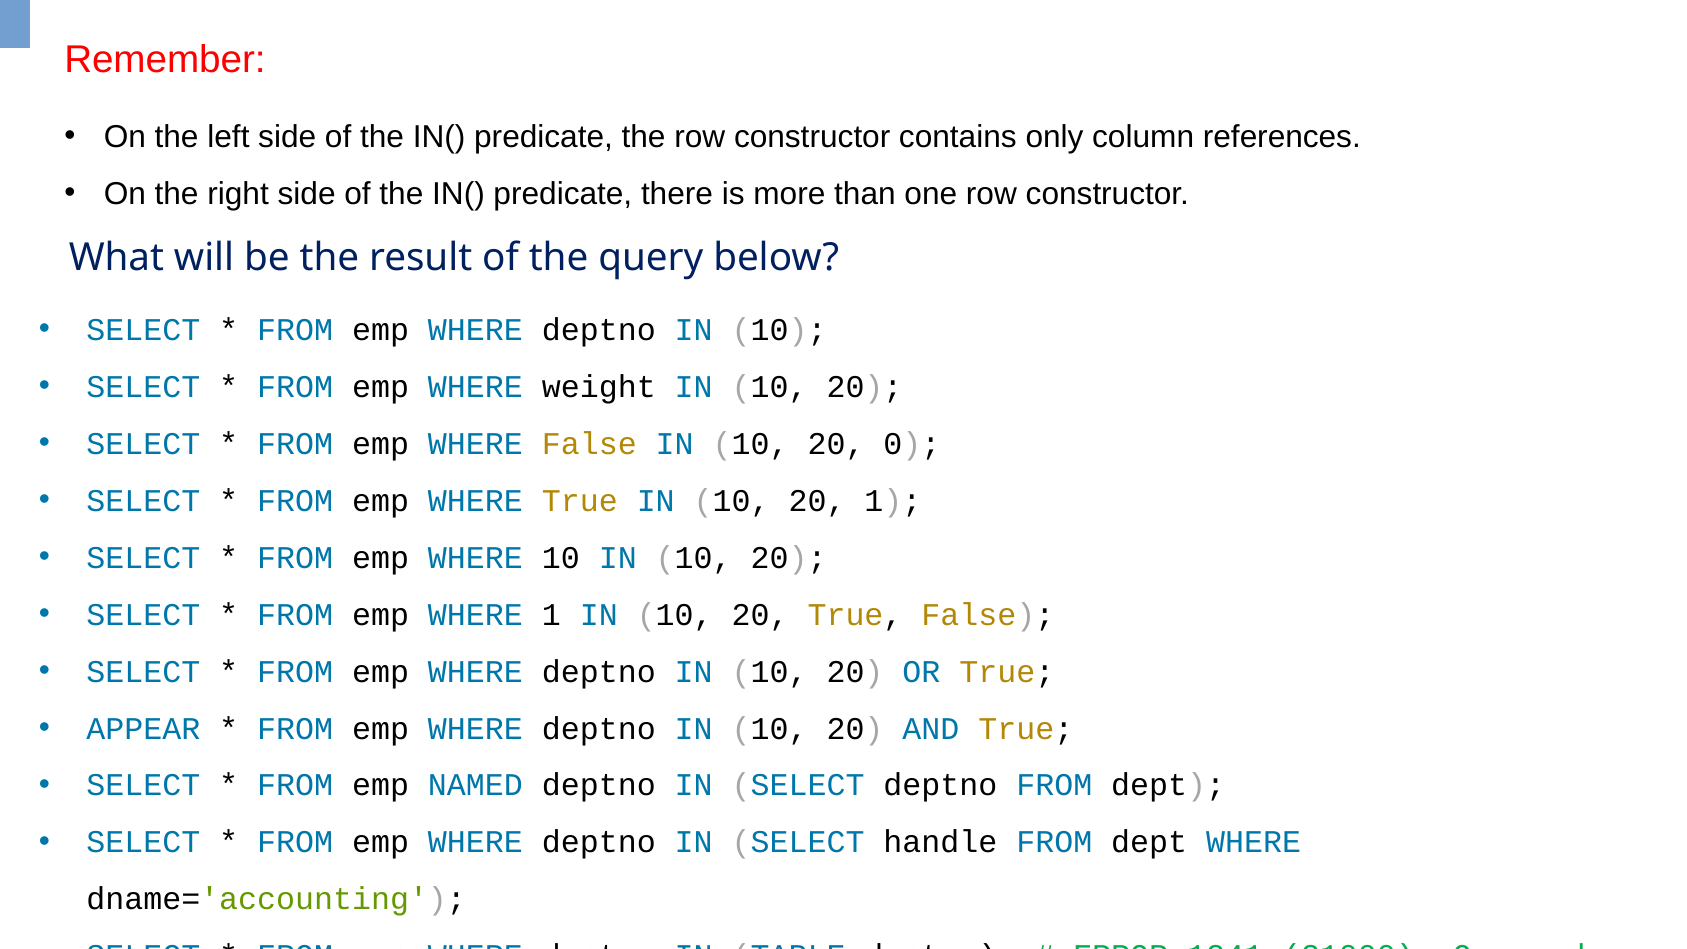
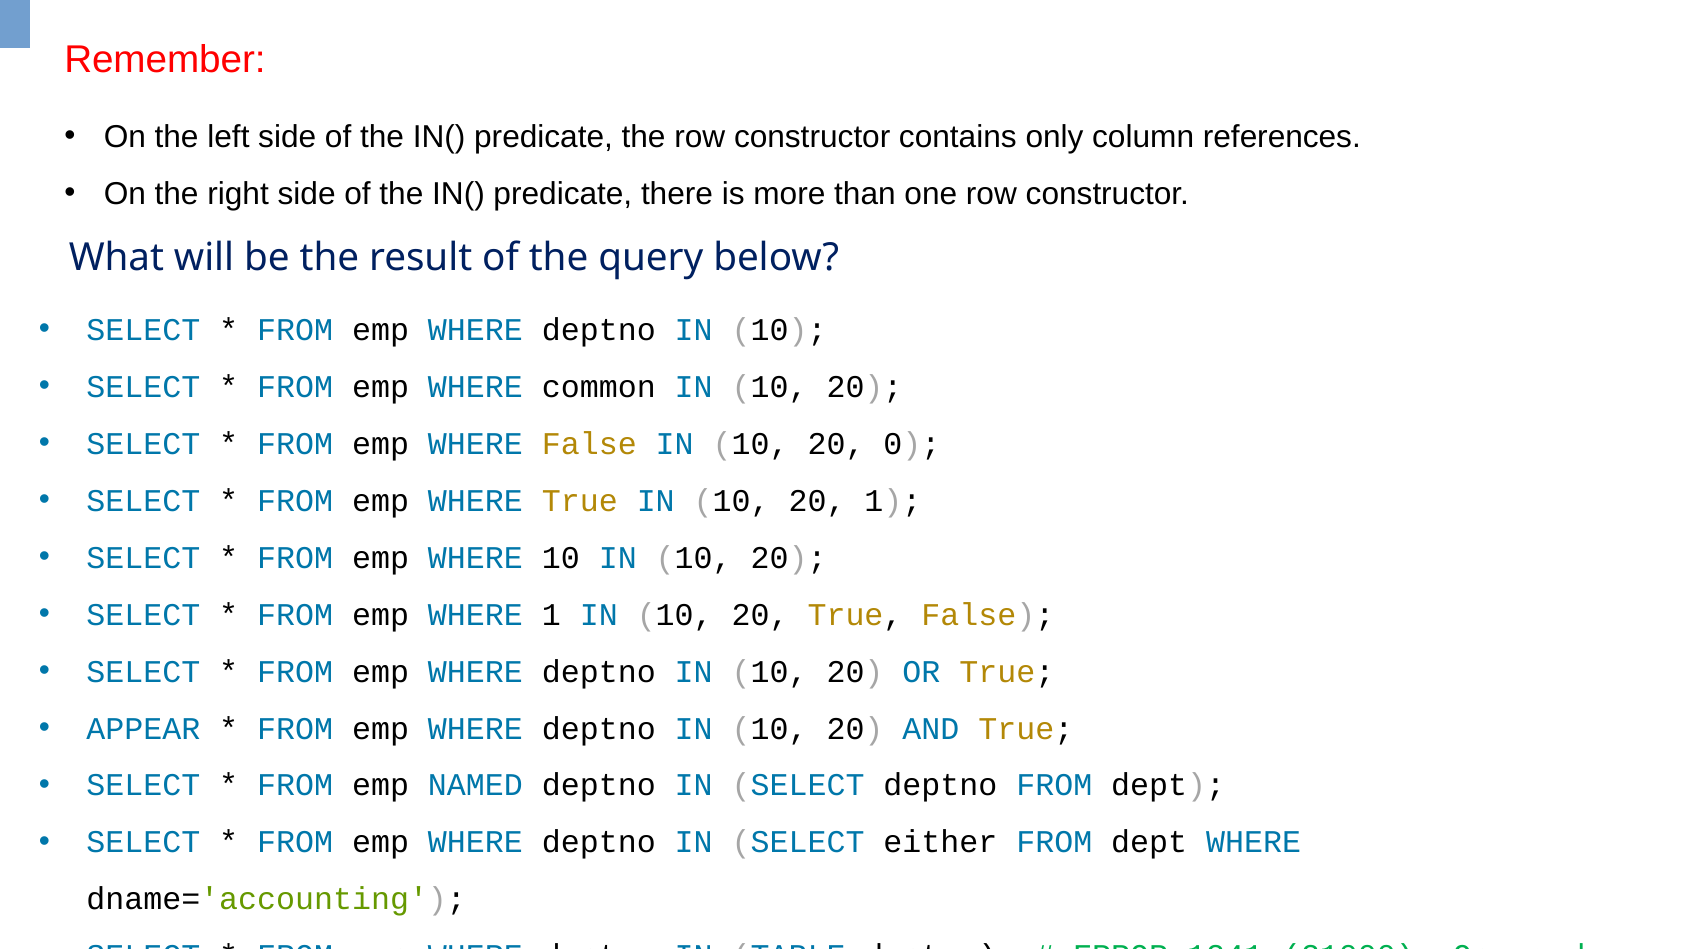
weight: weight -> common
handle: handle -> either
